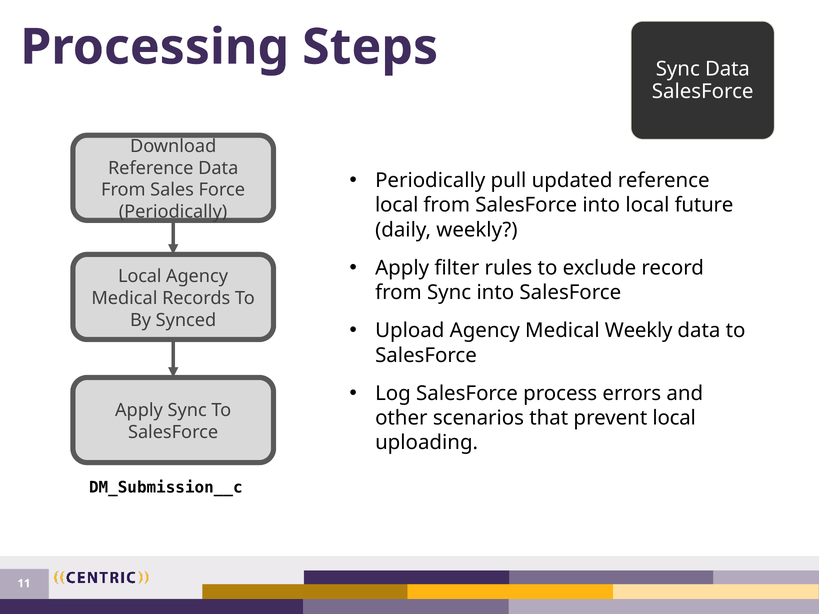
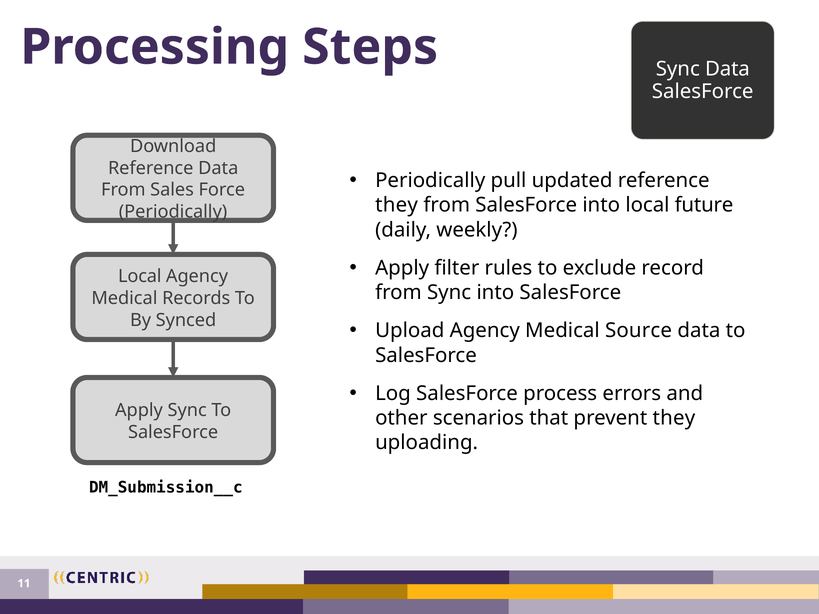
local at (397, 205): local -> they
Medical Weekly: Weekly -> Source
prevent local: local -> they
